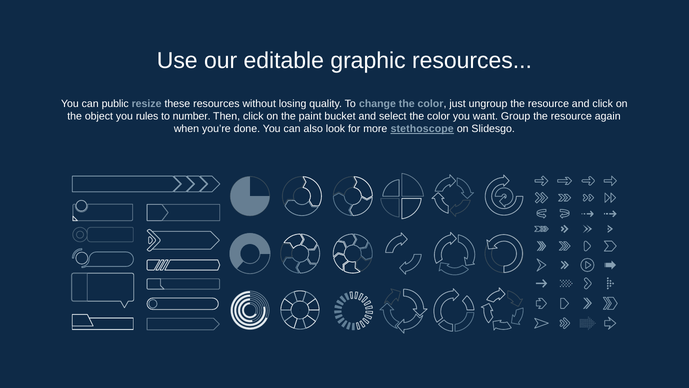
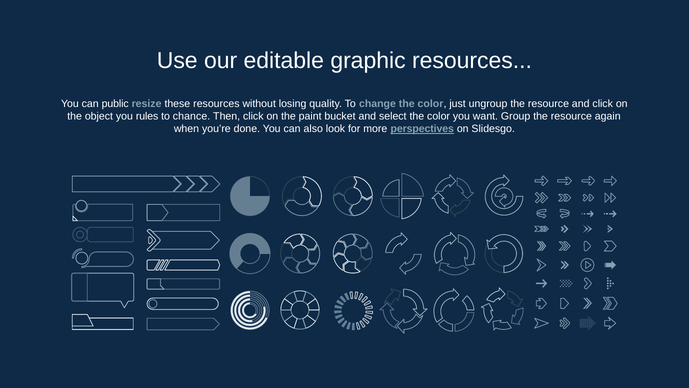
number: number -> chance
stethoscope: stethoscope -> perspectives
